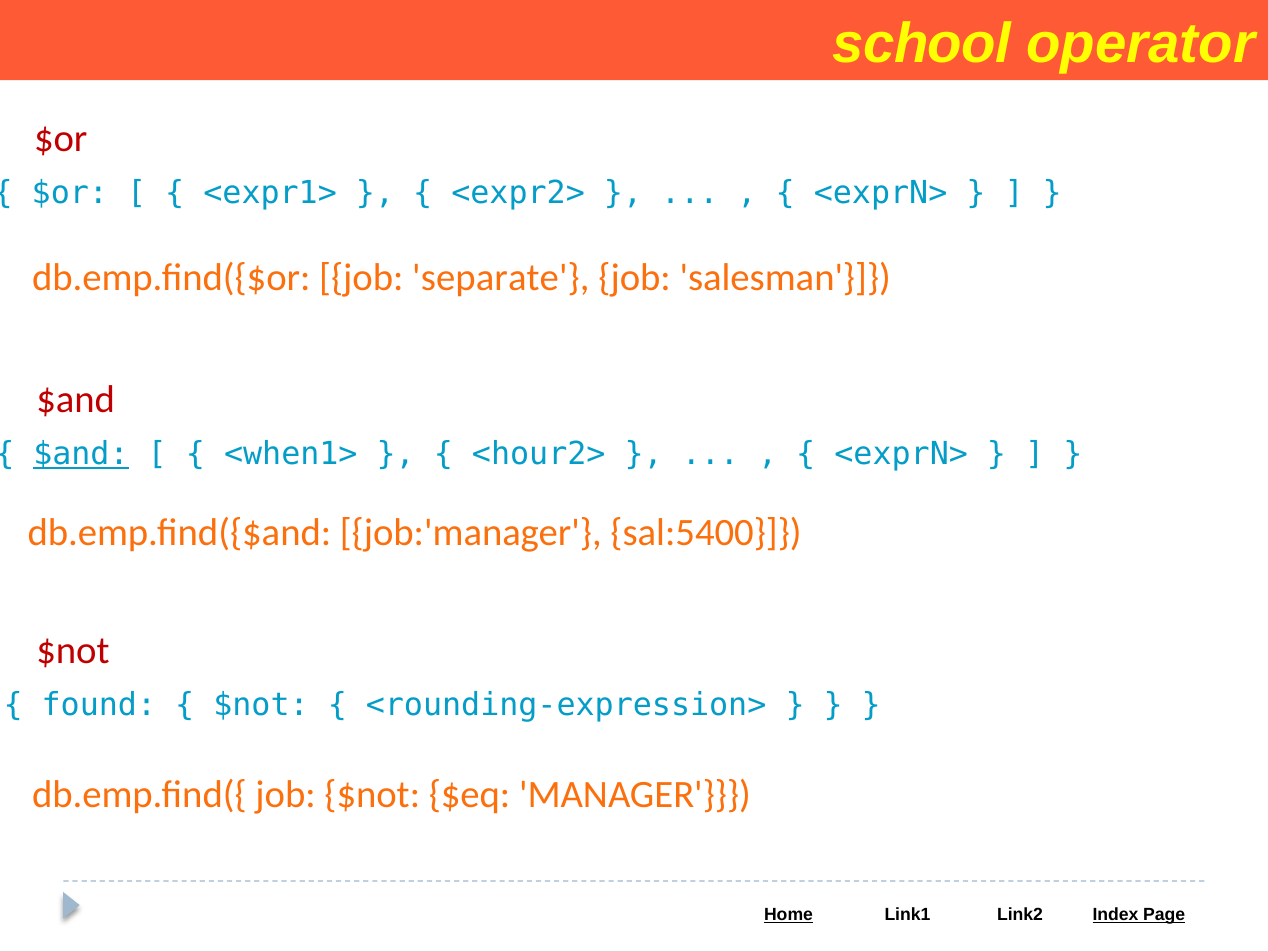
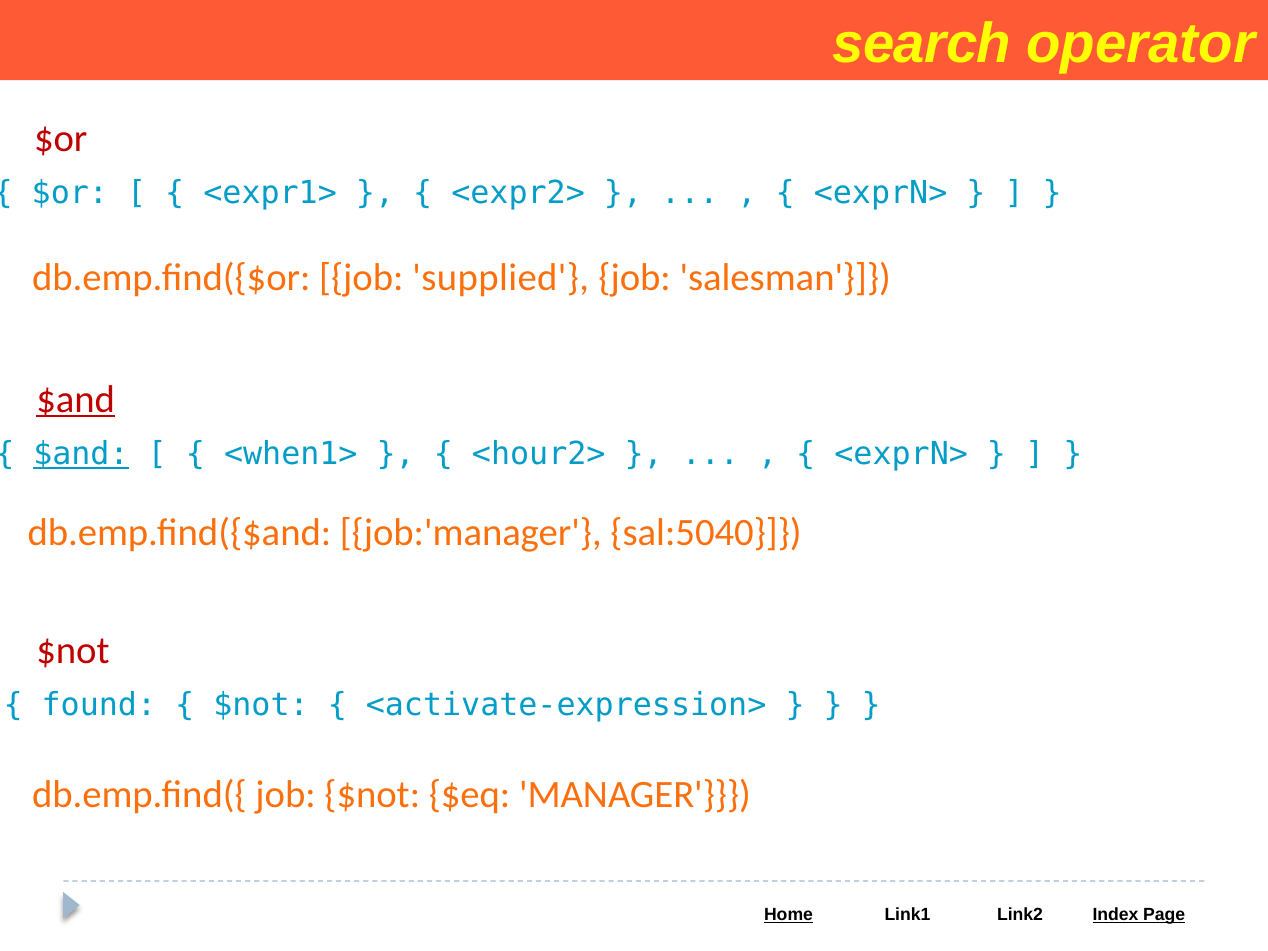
school: school -> search
separate: separate -> supplied
$and at (76, 400) underline: none -> present
sal:5400: sal:5400 -> sal:5040
<rounding-expression>: <rounding-expression> -> <activate-expression>
